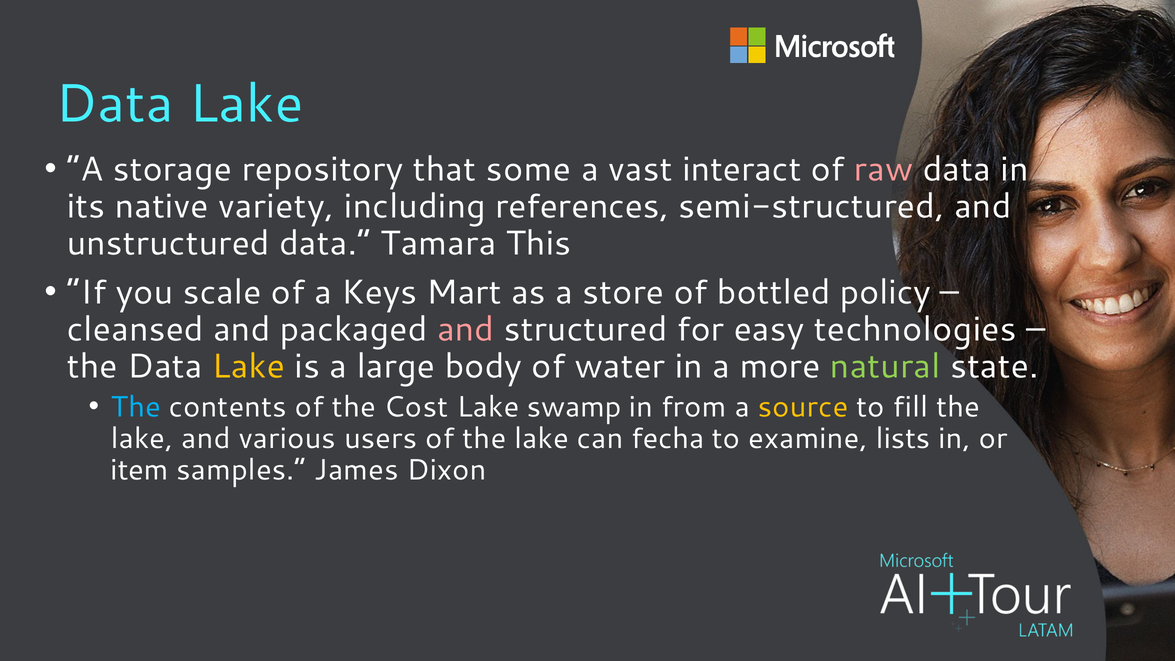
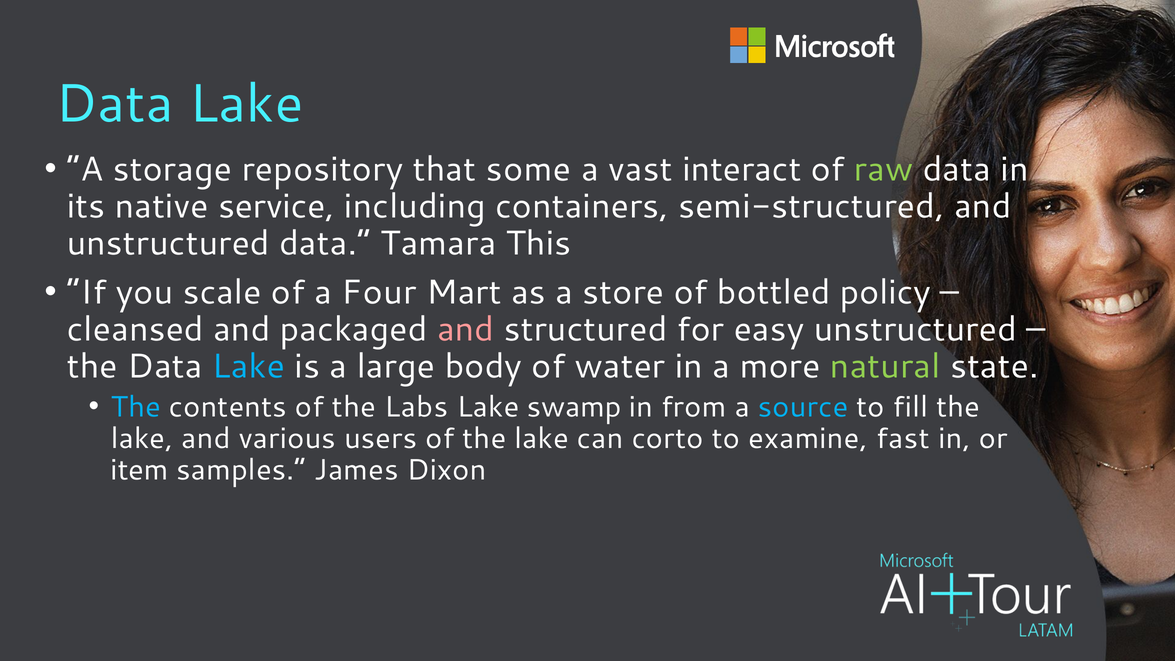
raw colour: pink -> light green
variety: variety -> service
references: references -> containers
Keys: Keys -> Four
easy technologies: technologies -> unstructured
Lake at (249, 366) colour: yellow -> light blue
Cost: Cost -> Labs
source colour: yellow -> light blue
fecha: fecha -> corto
lists: lists -> fast
